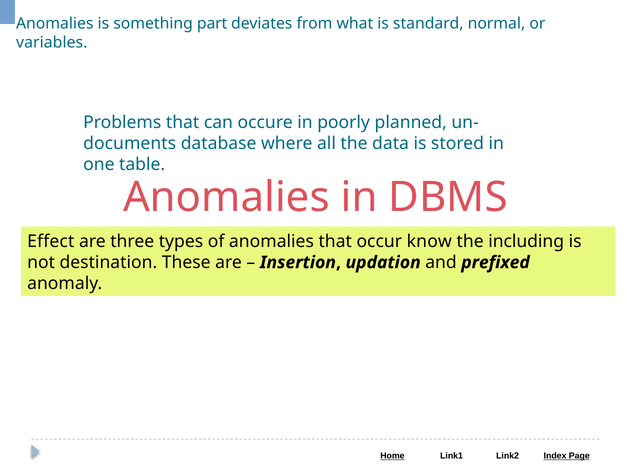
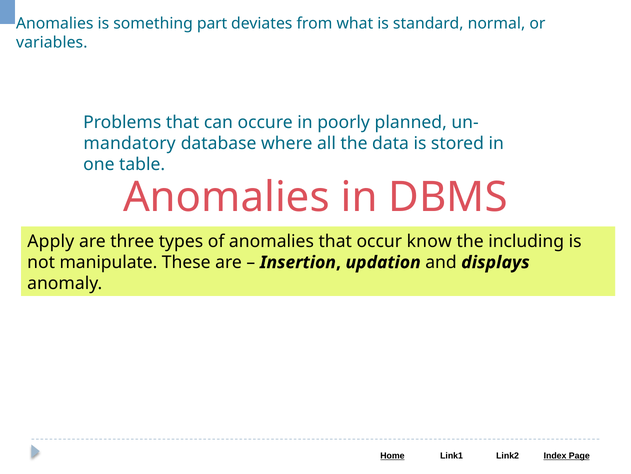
documents: documents -> mandatory
Effect: Effect -> Apply
destination: destination -> manipulate
prefixed: prefixed -> displays
